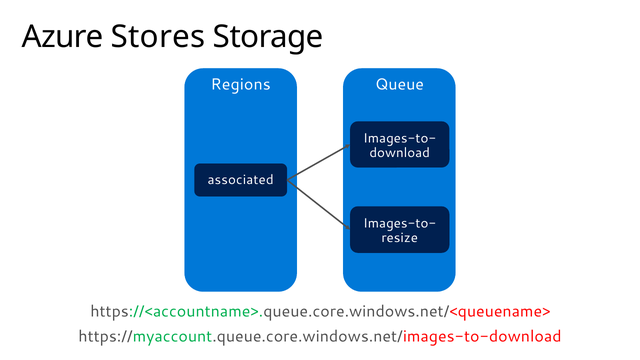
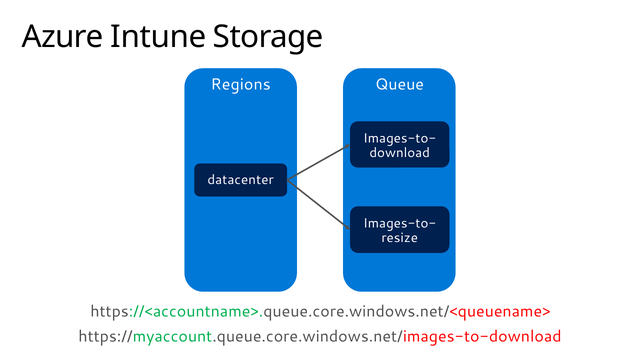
Stores: Stores -> Intune
associated: associated -> datacenter
